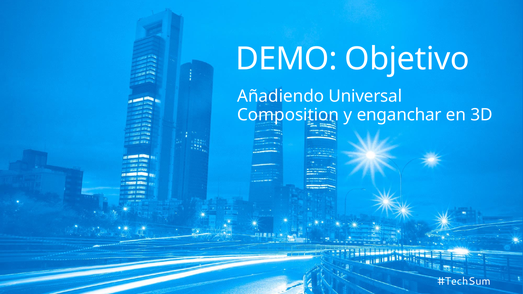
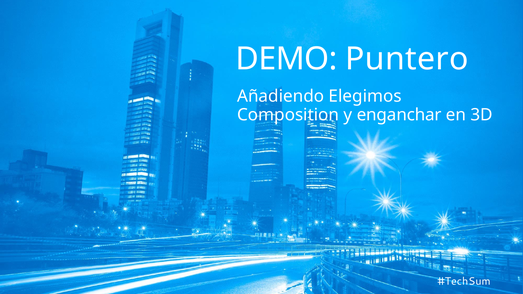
Objetivo: Objetivo -> Puntero
Universal: Universal -> Elegimos
